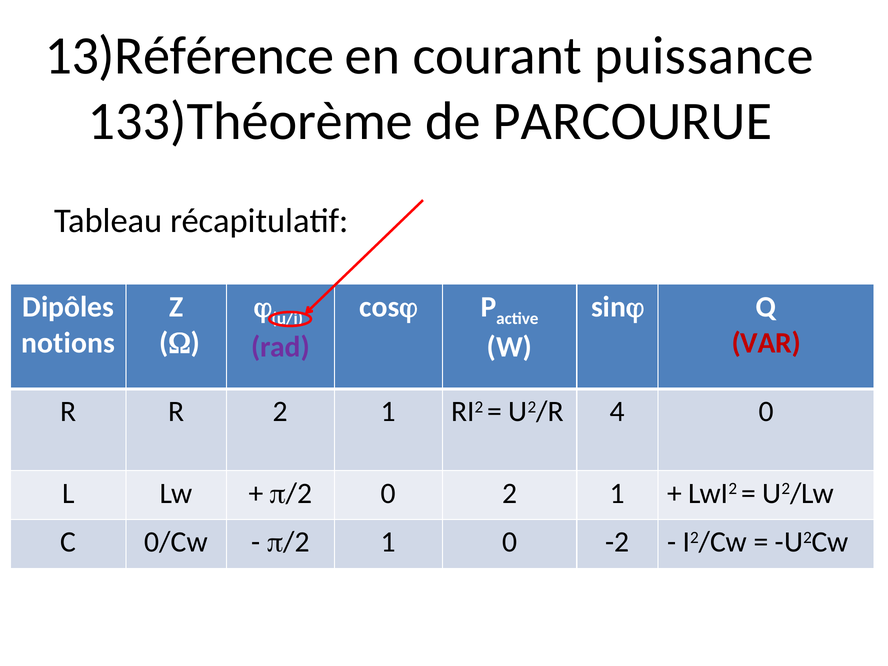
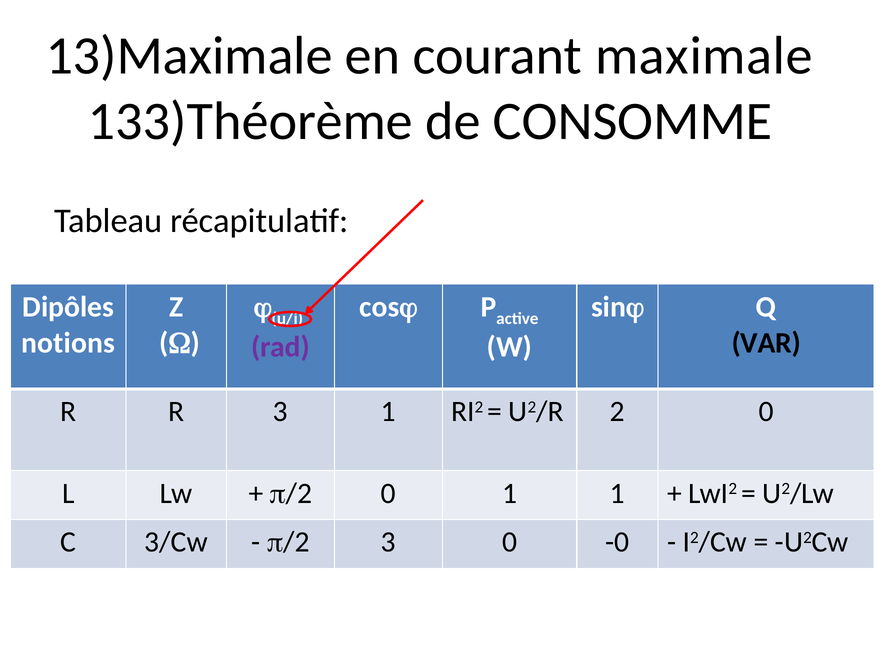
13)Référence: 13)Référence -> 13)Maximale
puissance: puissance -> maximale
PARCOURUE: PARCOURUE -> CONSOMME
VAR colour: red -> black
R 2: 2 -> 3
4: 4 -> 2
0 2: 2 -> 1
0/Cw: 0/Cw -> 3/Cw
/2 1: 1 -> 3
-2: -2 -> -0
